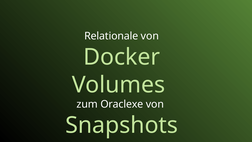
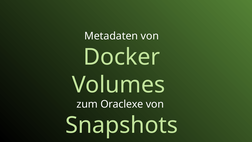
Relationale: Relationale -> Metadaten
